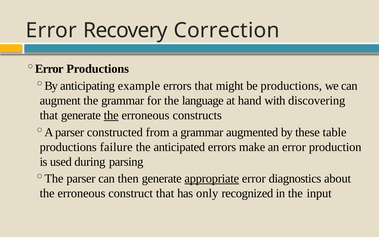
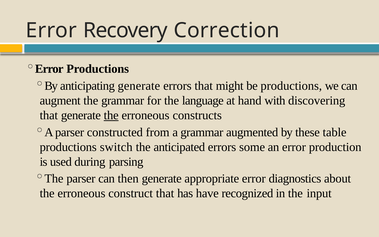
anticipating example: example -> generate
failure: failure -> switch
make: make -> some
appropriate underline: present -> none
only: only -> have
